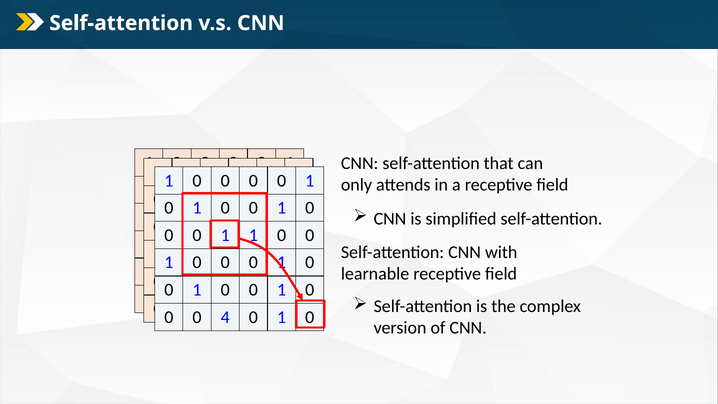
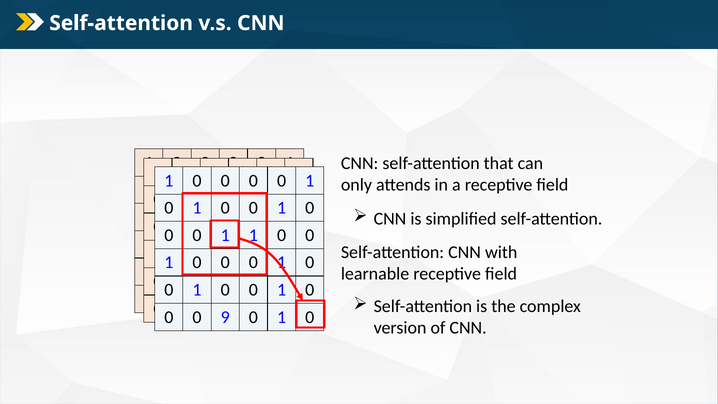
4: 4 -> 9
